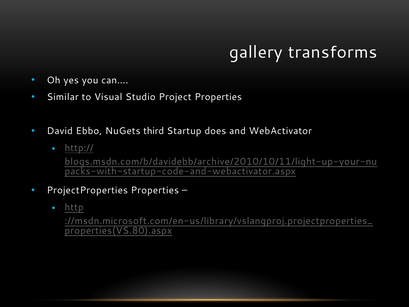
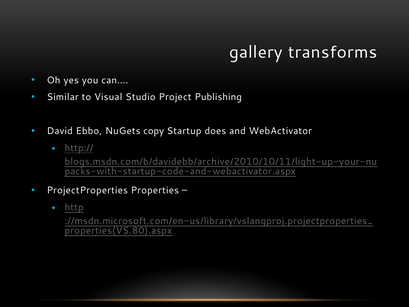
Project Properties: Properties -> Publishing
third: third -> copy
